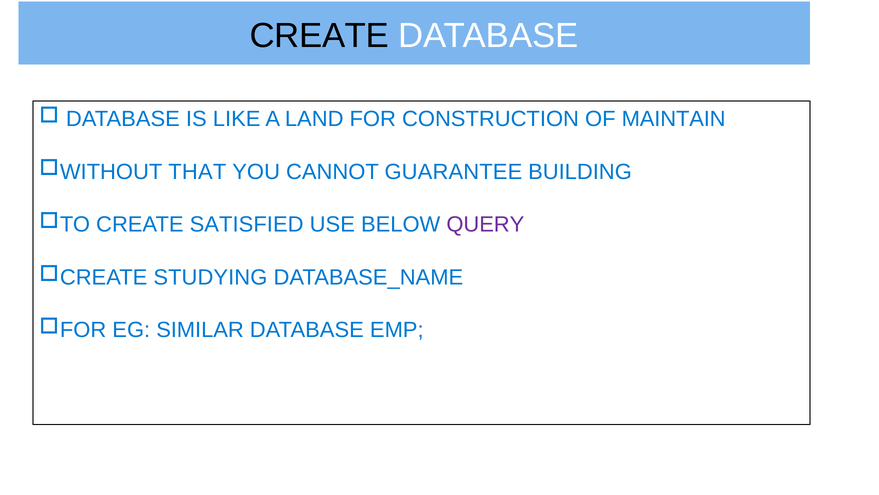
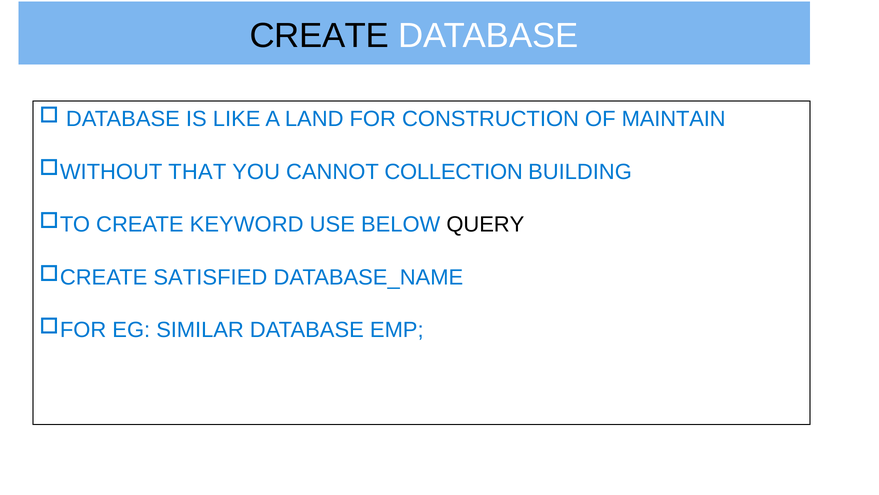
GUARANTEE: GUARANTEE -> COLLECTION
SATISFIED: SATISFIED -> KEYWORD
QUERY colour: purple -> black
STUDYING: STUDYING -> SATISFIED
